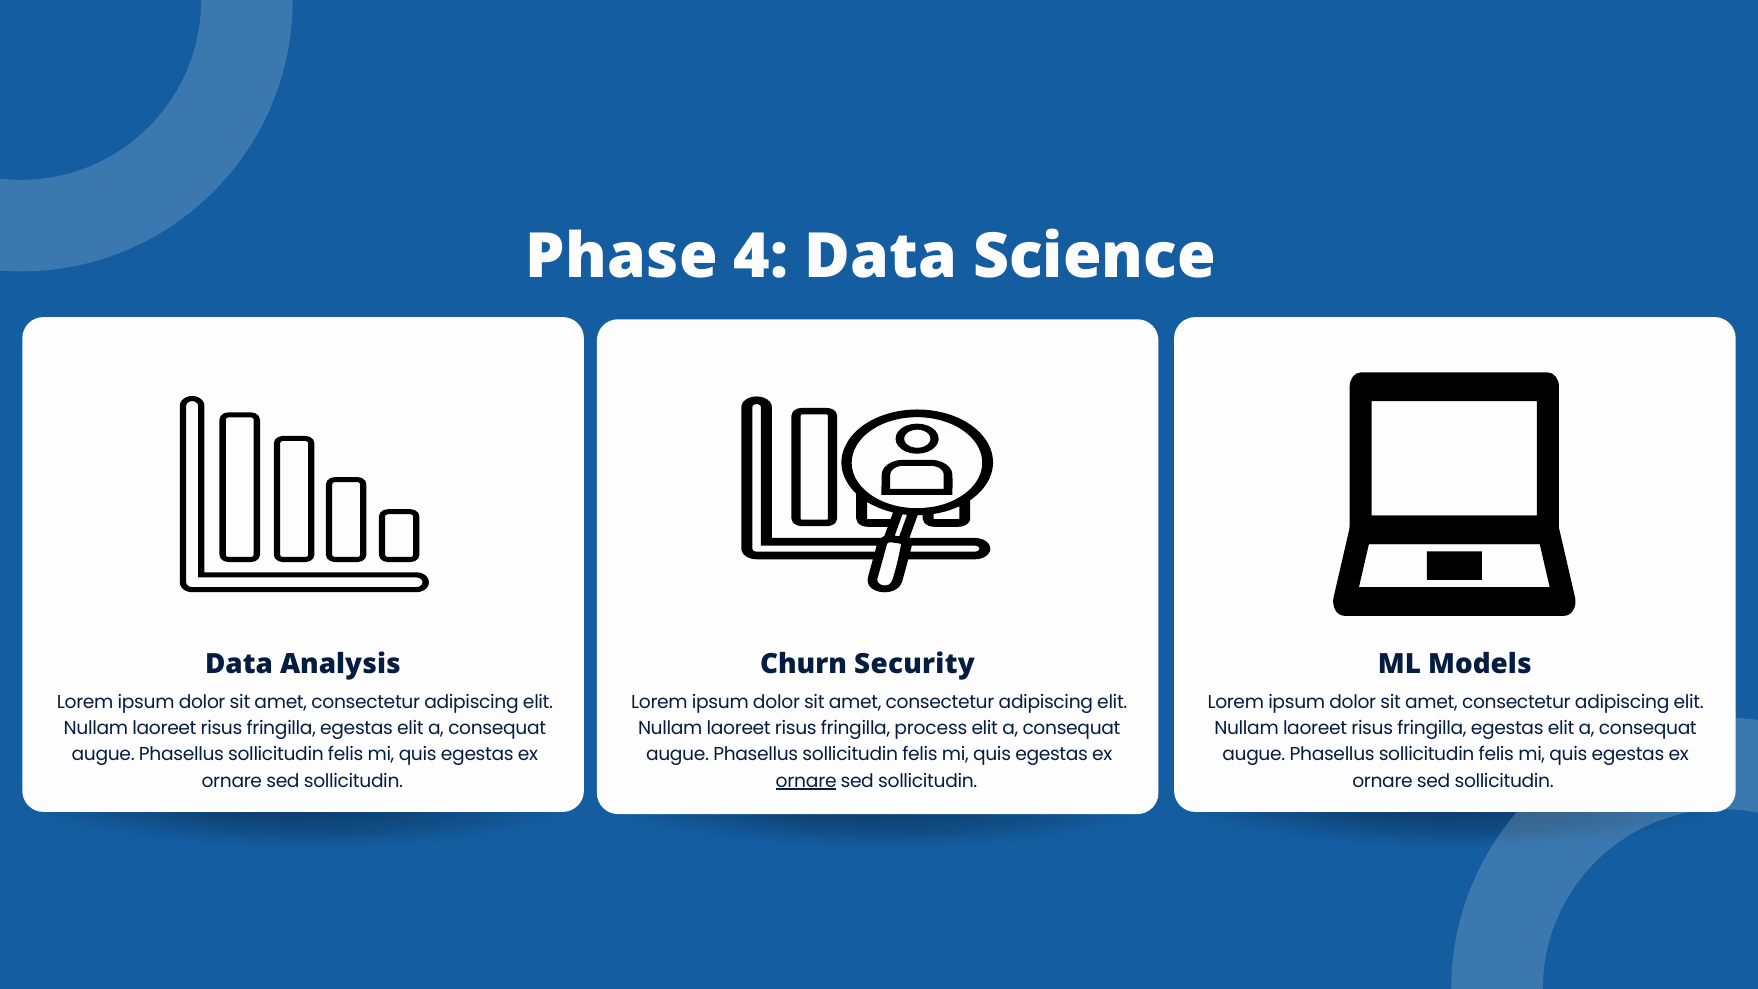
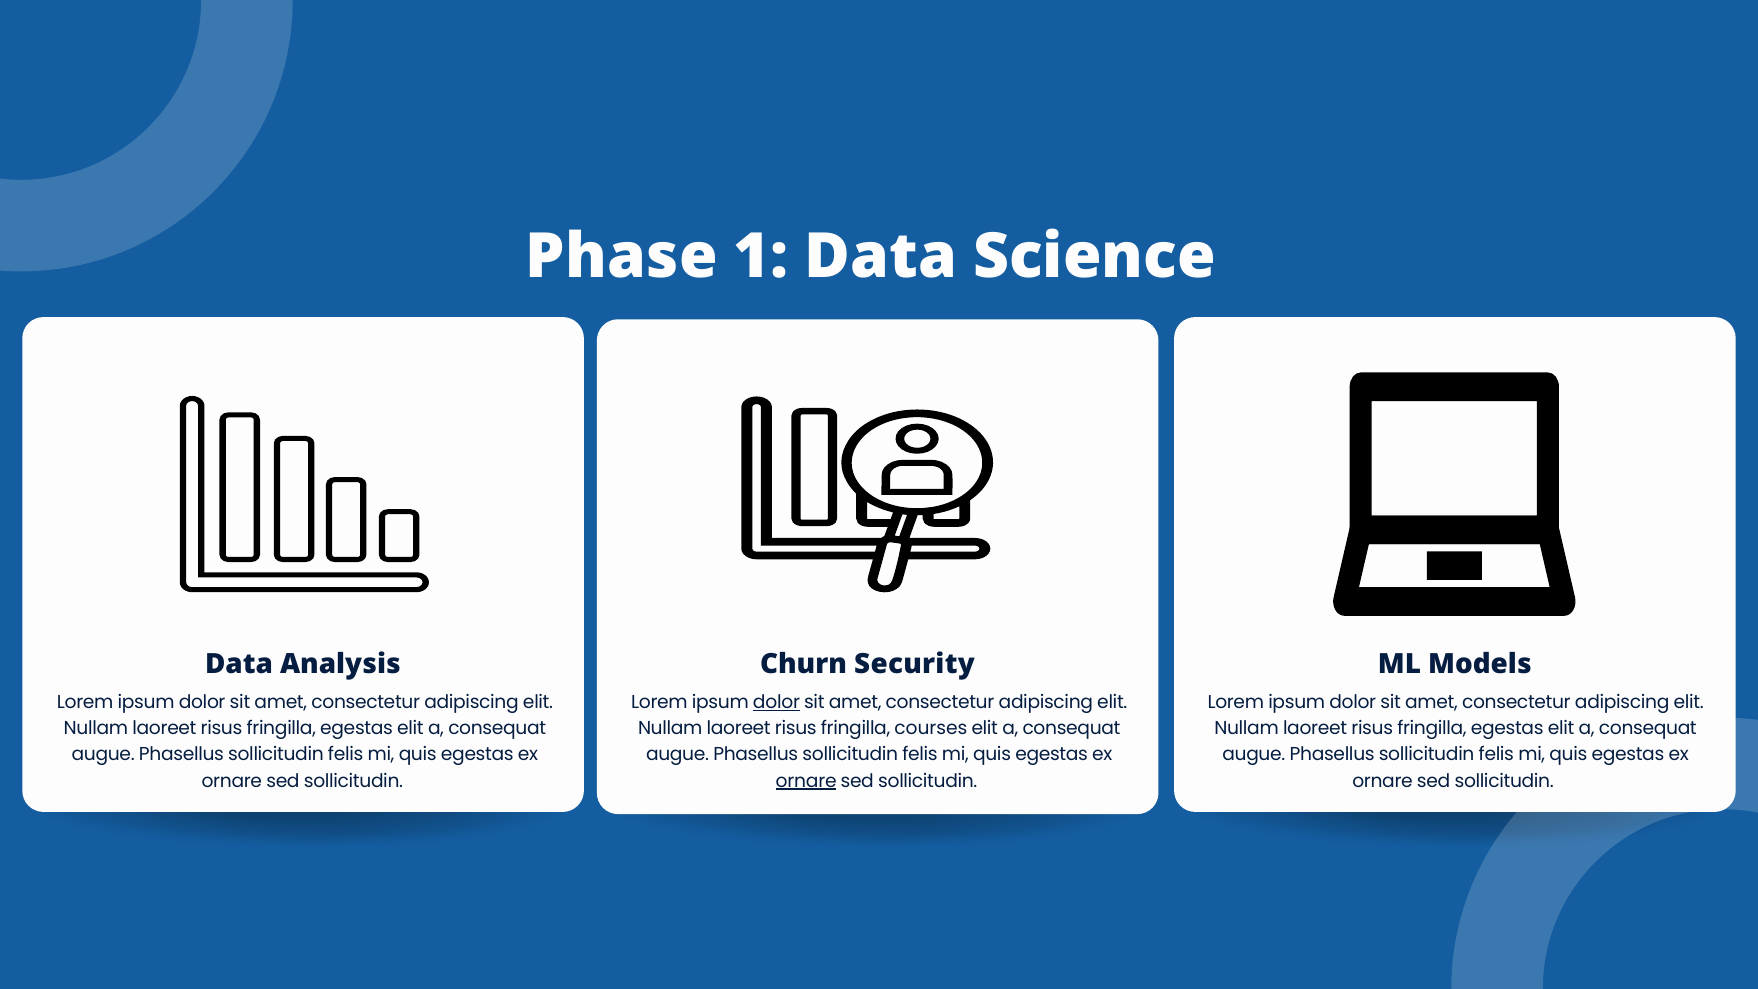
4: 4 -> 1
dolor at (777, 702) underline: none -> present
process: process -> courses
